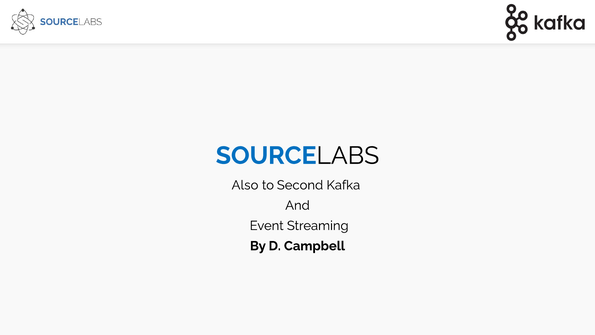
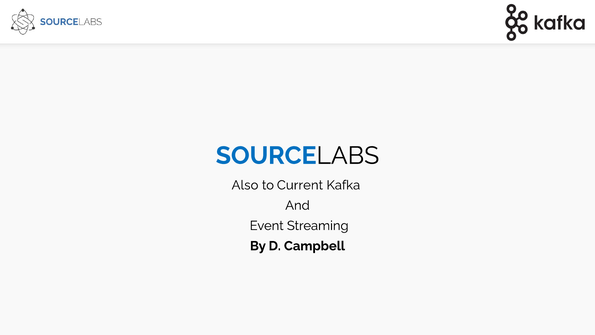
Second: Second -> Current
